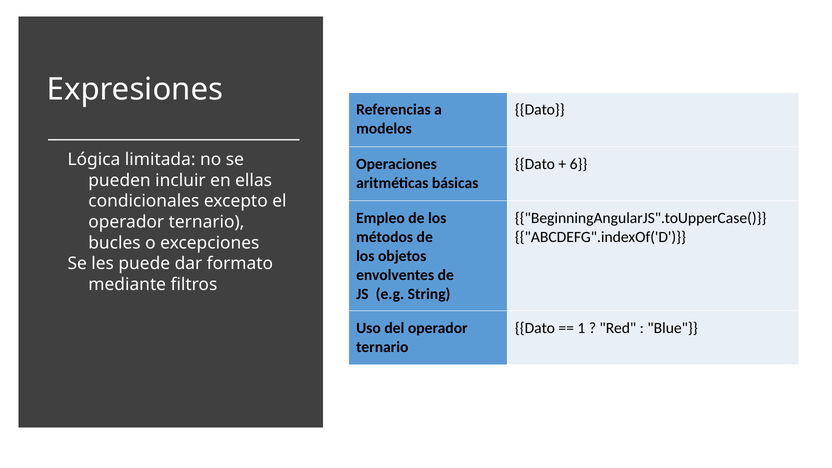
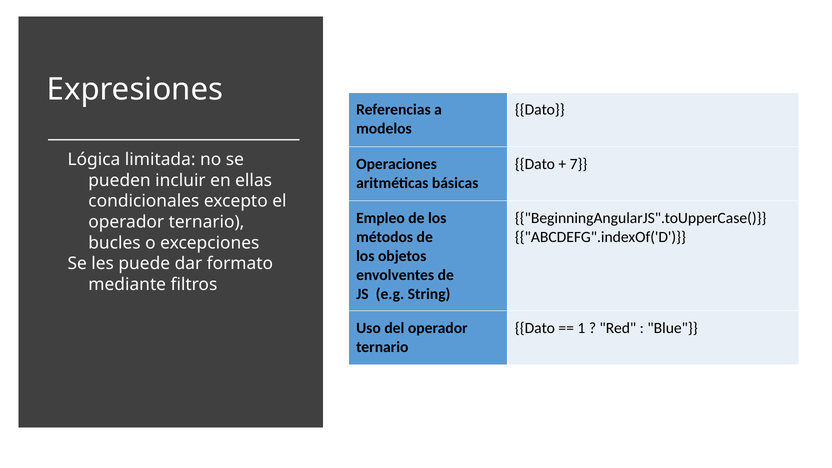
6: 6 -> 7
